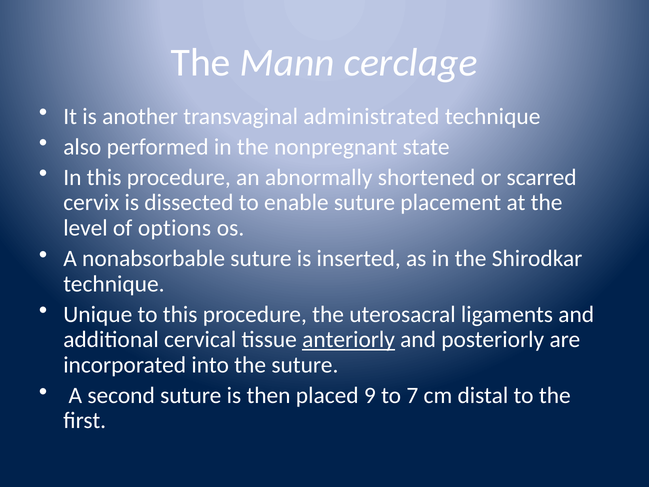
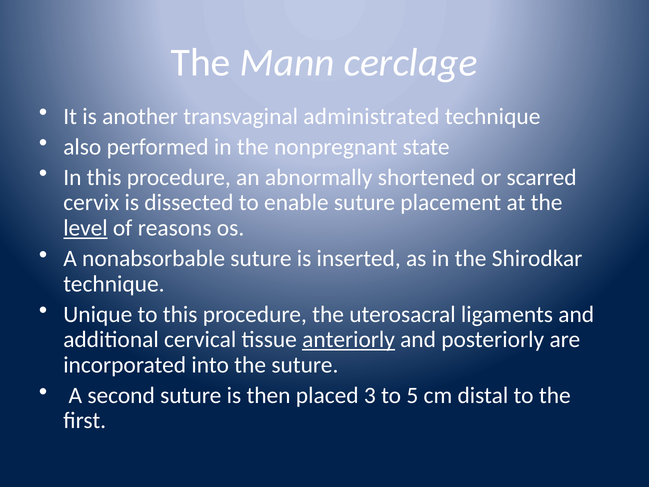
level underline: none -> present
options: options -> reasons
9: 9 -> 3
7: 7 -> 5
